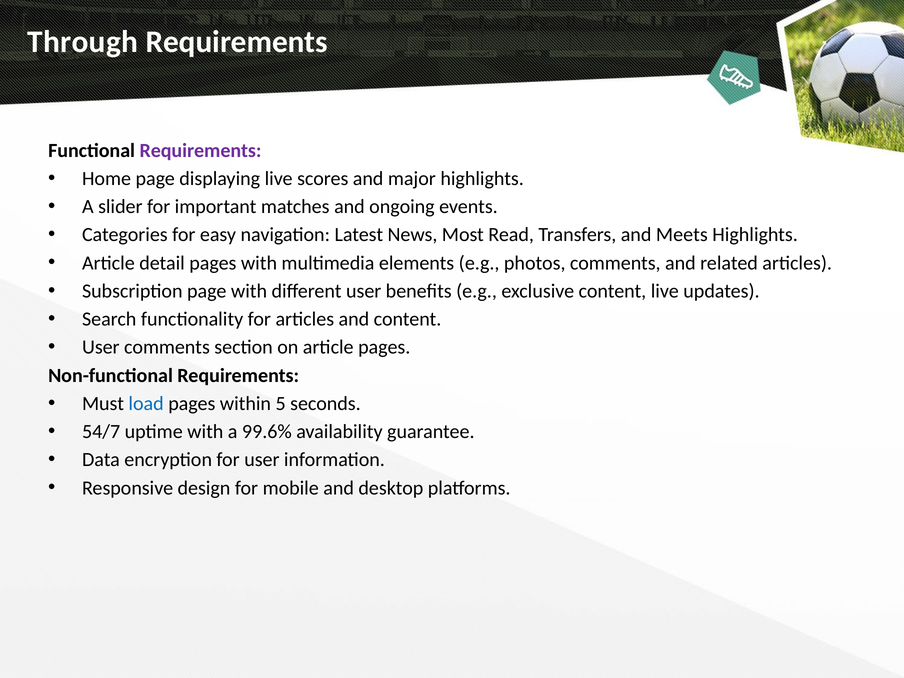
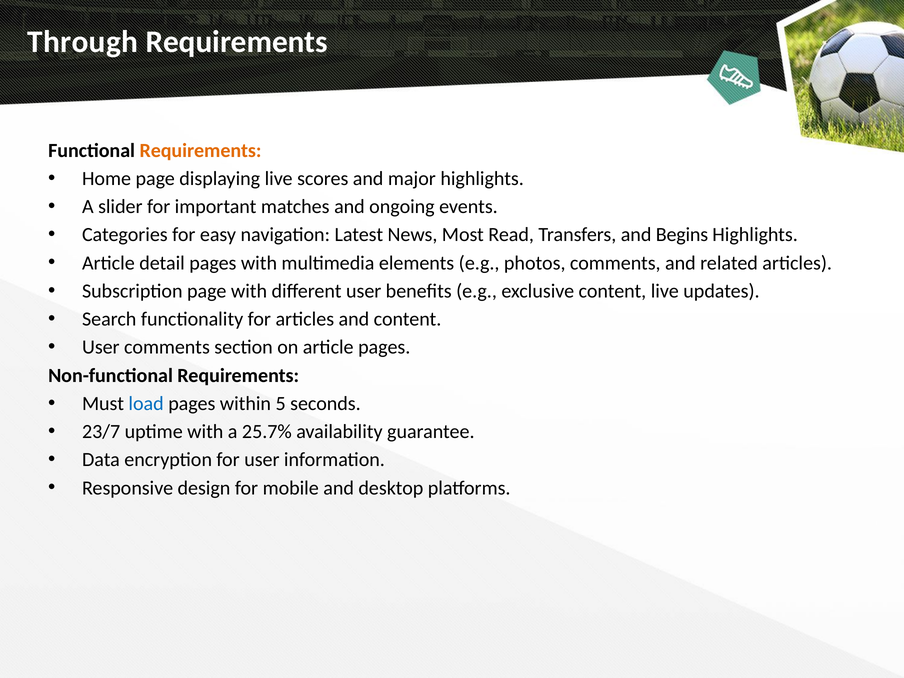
Requirements at (200, 151) colour: purple -> orange
Meets: Meets -> Begins
54/7: 54/7 -> 23/7
99.6%: 99.6% -> 25.7%
